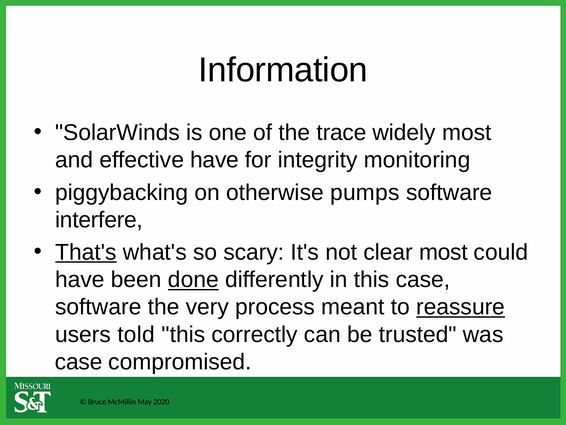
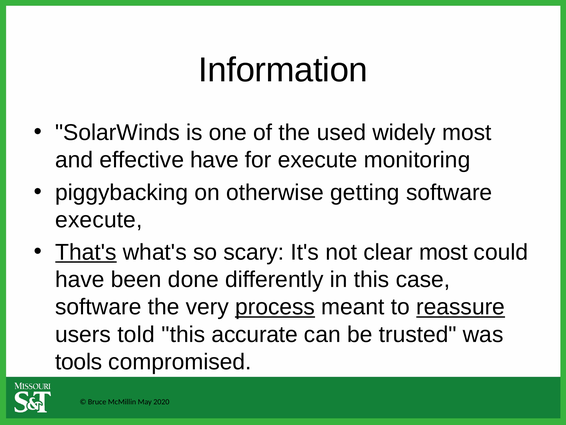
trace: trace -> used
for integrity: integrity -> execute
pumps: pumps -> getting
interfere at (99, 220): interfere -> execute
done underline: present -> none
process underline: none -> present
correctly: correctly -> accurate
case at (79, 361): case -> tools
